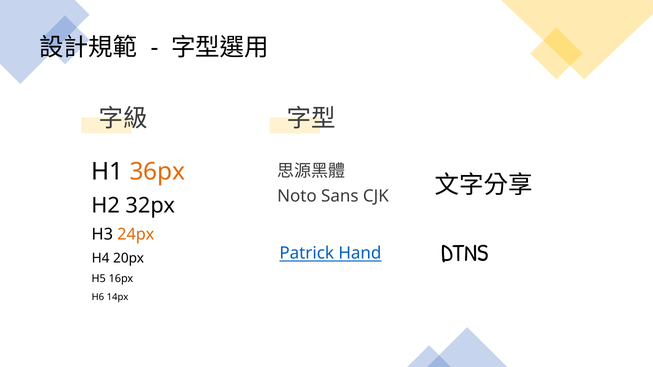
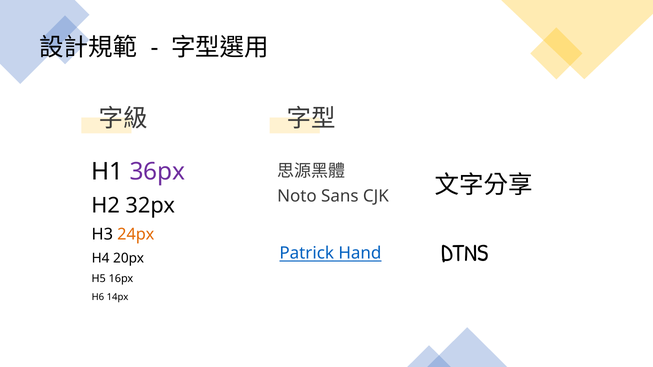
36px colour: orange -> purple
